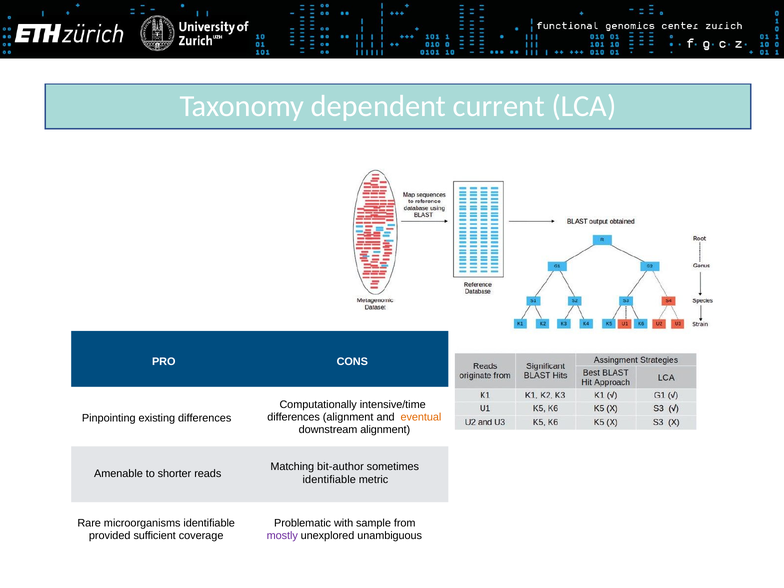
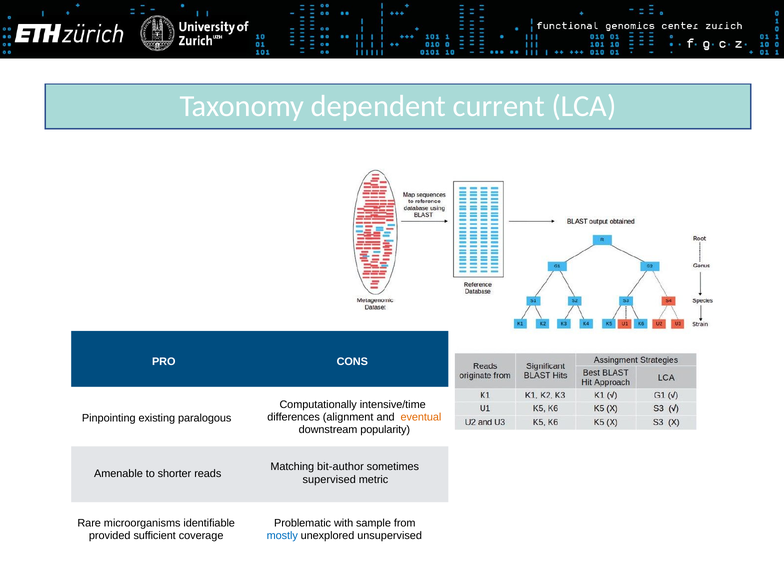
existing differences: differences -> paralogous
downstream alignment: alignment -> popularity
identifiable at (329, 480): identifiable -> supervised
mostly colour: purple -> blue
unambiguous: unambiguous -> unsupervised
